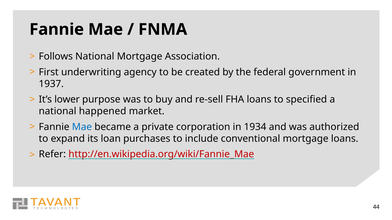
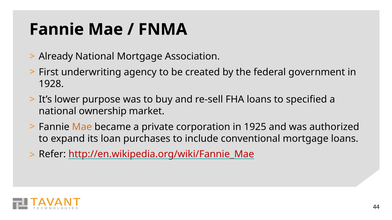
Follows: Follows -> Already
1937: 1937 -> 1928
happened: happened -> ownership
Mae at (82, 127) colour: blue -> orange
1934: 1934 -> 1925
